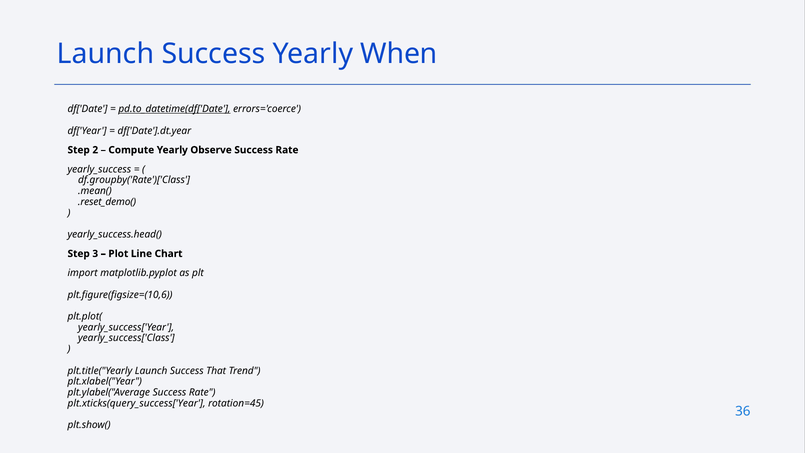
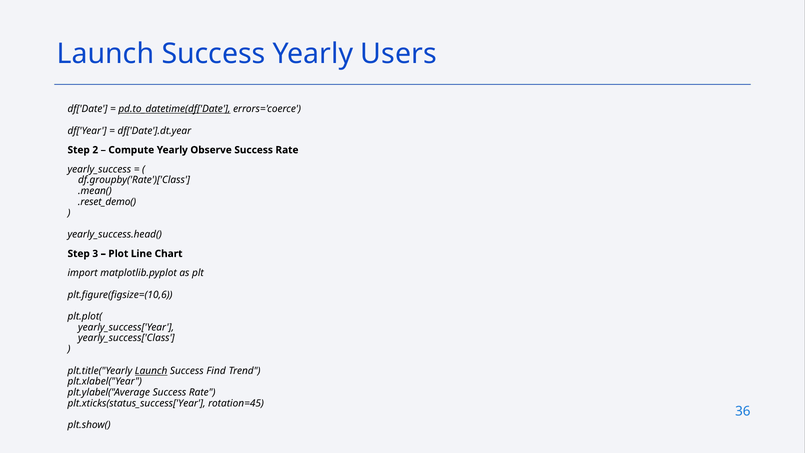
When: When -> Users
Launch at (151, 371) underline: none -> present
That: That -> Find
plt.xticks(query_success['Year: plt.xticks(query_success['Year -> plt.xticks(status_success['Year
